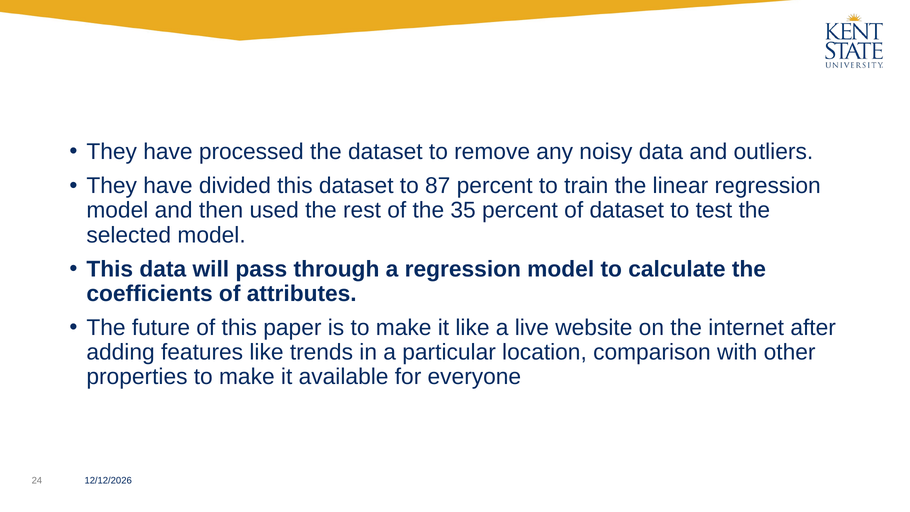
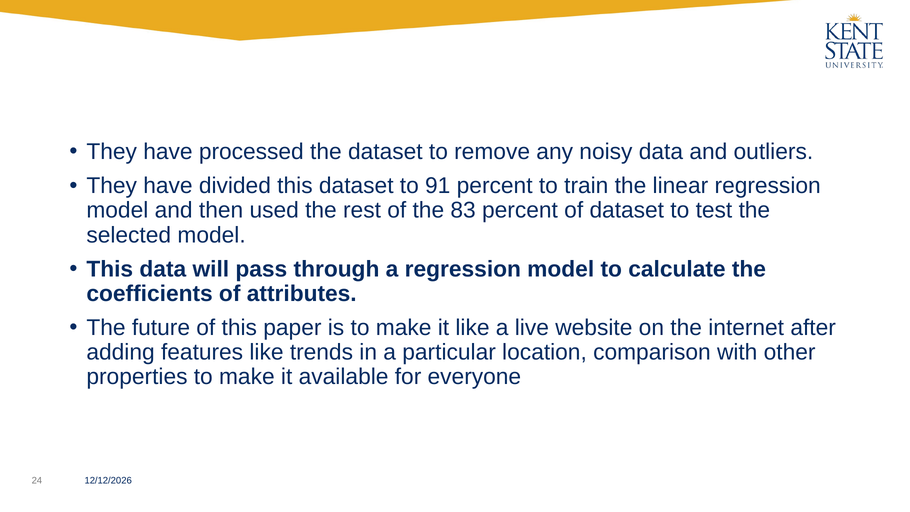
87: 87 -> 91
35: 35 -> 83
